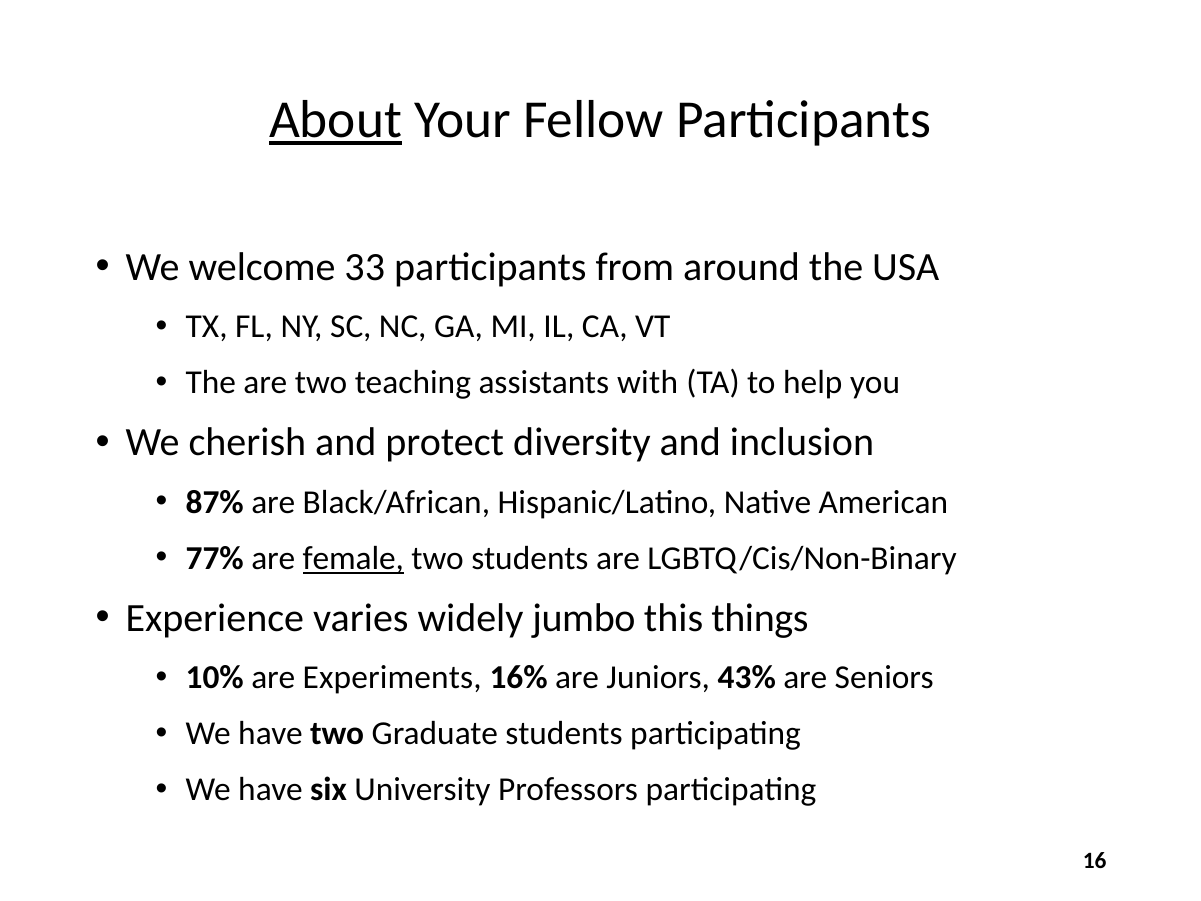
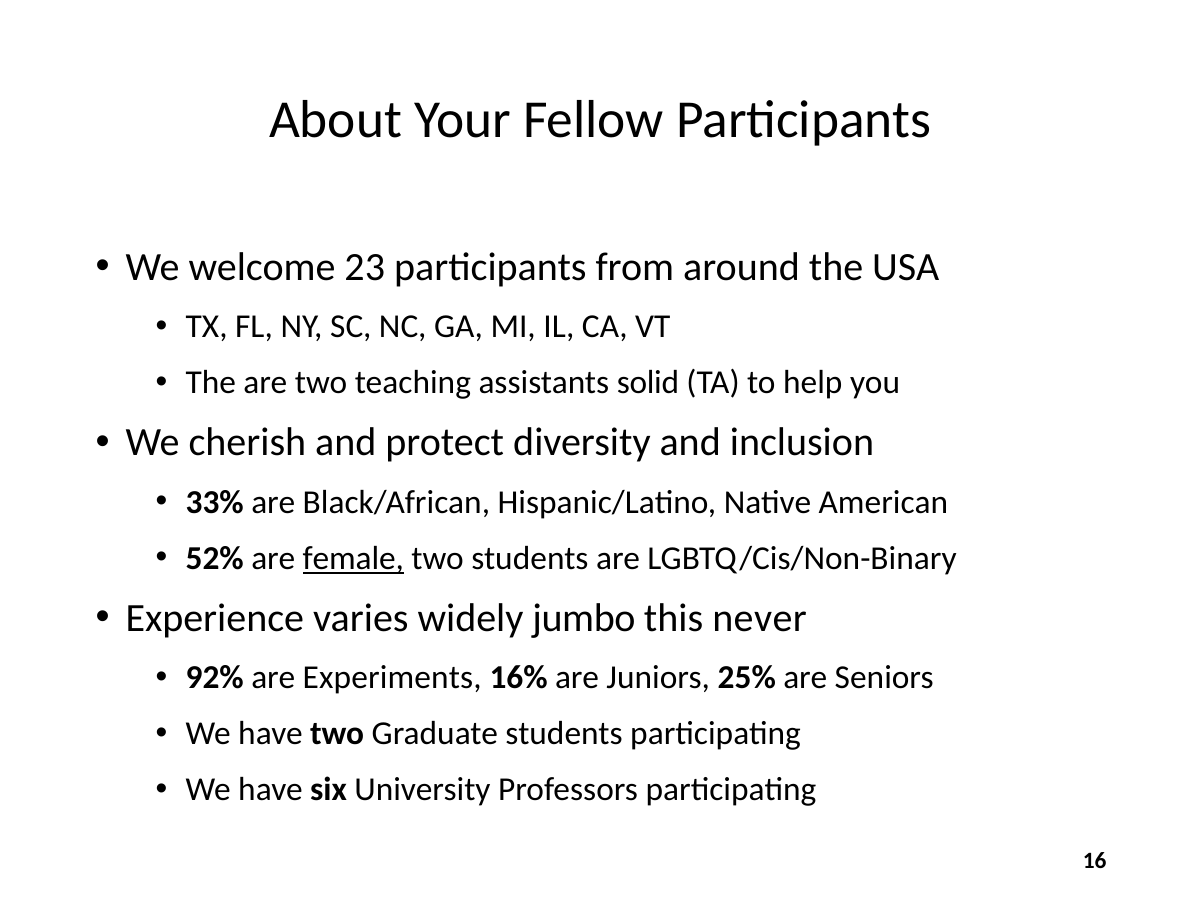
About underline: present -> none
33: 33 -> 23
with: with -> solid
87%: 87% -> 33%
77%: 77% -> 52%
things: things -> never
10%: 10% -> 92%
43%: 43% -> 25%
